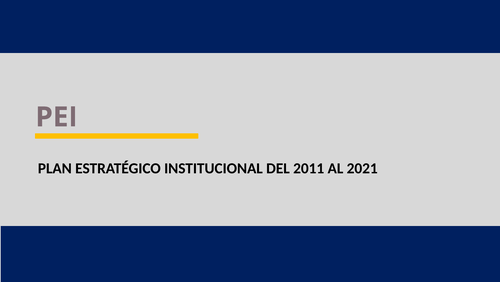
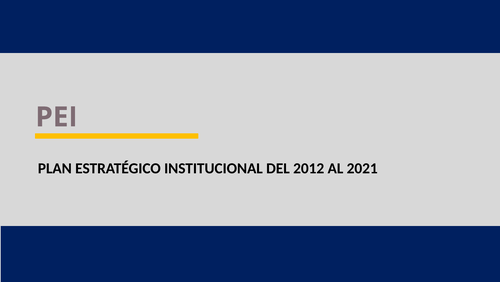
2011: 2011 -> 2012
